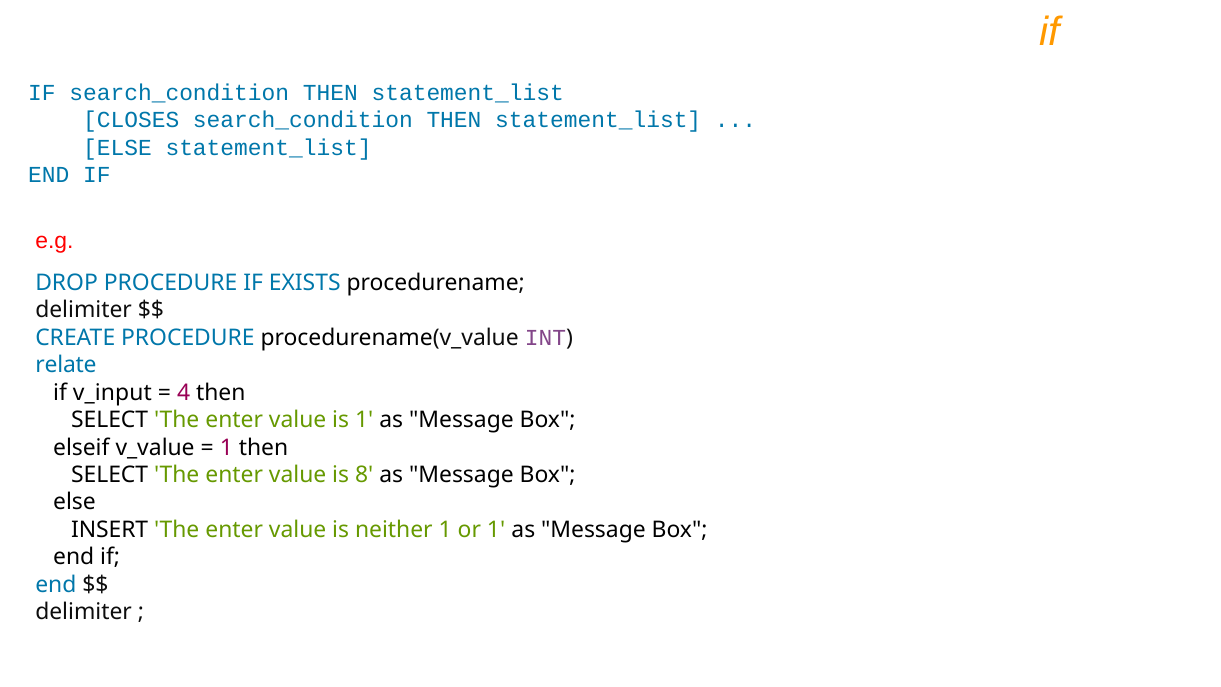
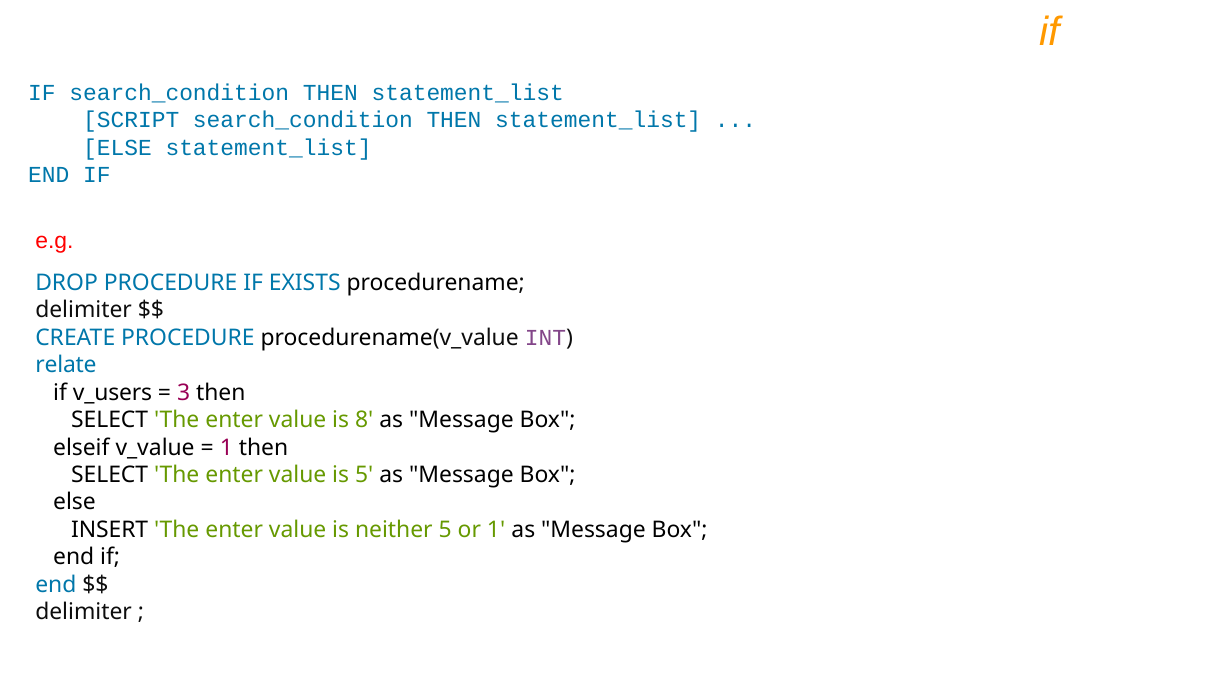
CLOSES: CLOSES -> SCRIPT
v_input: v_input -> v_users
4: 4 -> 3
is 1: 1 -> 8
is 8: 8 -> 5
neither 1: 1 -> 5
